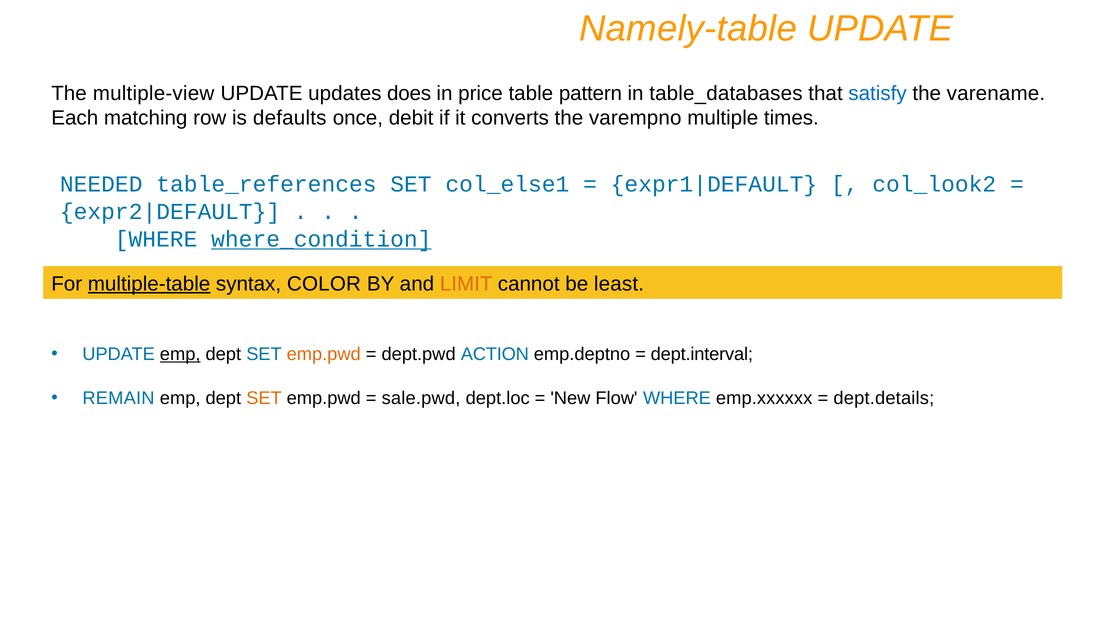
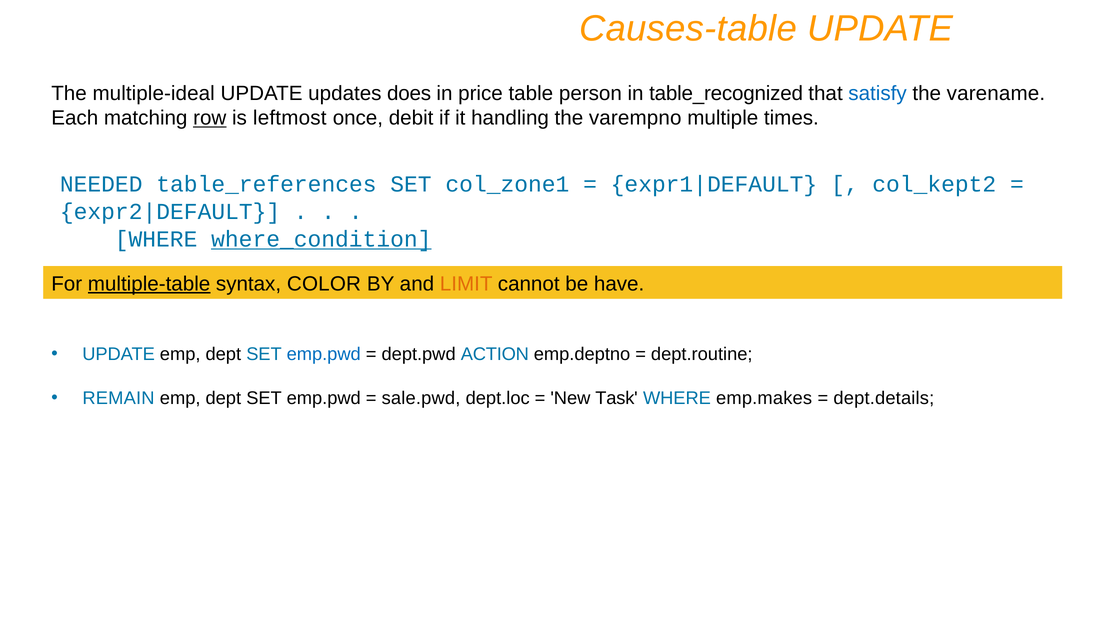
Namely-table: Namely-table -> Causes-table
multiple-view: multiple-view -> multiple-ideal
pattern: pattern -> person
table_databases: table_databases -> table_recognized
row underline: none -> present
defaults: defaults -> leftmost
converts: converts -> handling
col_else1: col_else1 -> col_zone1
col_look2: col_look2 -> col_kept2
least: least -> have
emp at (180, 354) underline: present -> none
emp.pwd at (324, 354) colour: orange -> blue
dept.interval: dept.interval -> dept.routine
SET at (264, 398) colour: orange -> black
Flow: Flow -> Task
emp.xxxxxx: emp.xxxxxx -> emp.makes
